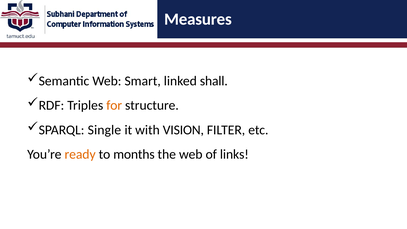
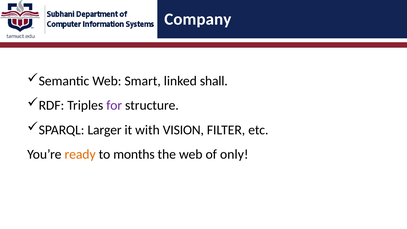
Measures: Measures -> Company
for colour: orange -> purple
Single: Single -> Larger
links: links -> only
